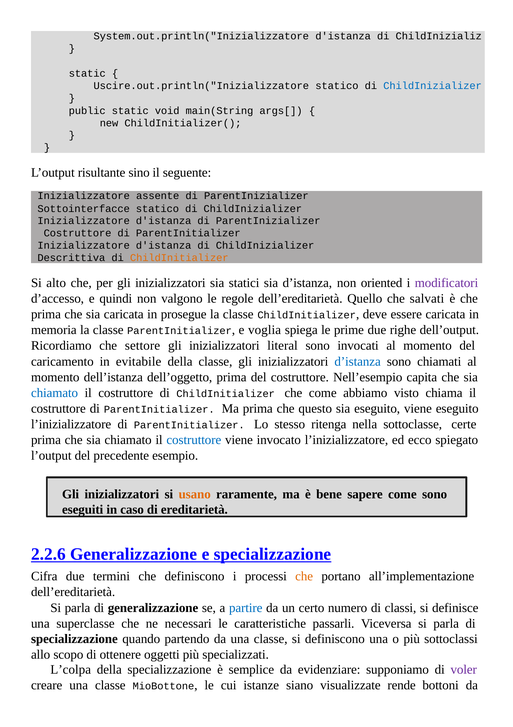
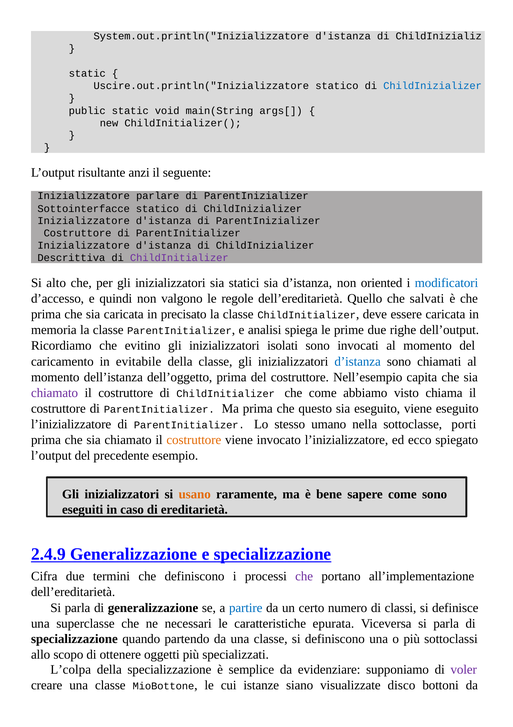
sino: sino -> anzi
assente: assente -> parlare
ChildInitializer at (179, 257) colour: orange -> purple
modificatori colour: purple -> blue
prosegue: prosegue -> precisato
voglia: voglia -> analisi
settore: settore -> evitino
literal: literal -> isolati
chiamato at (55, 392) colour: blue -> purple
ritenga: ritenga -> umano
certe: certe -> porti
costruttore at (194, 439) colour: blue -> orange
2.2.6: 2.2.6 -> 2.4.9
che at (304, 576) colour: orange -> purple
passarli: passarli -> epurata
rende: rende -> disco
